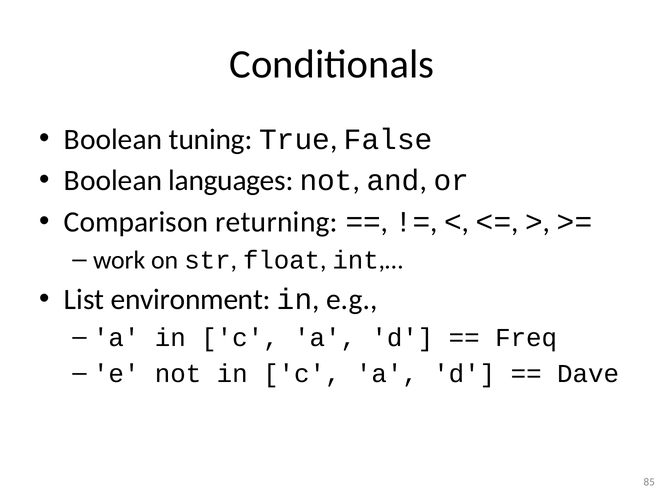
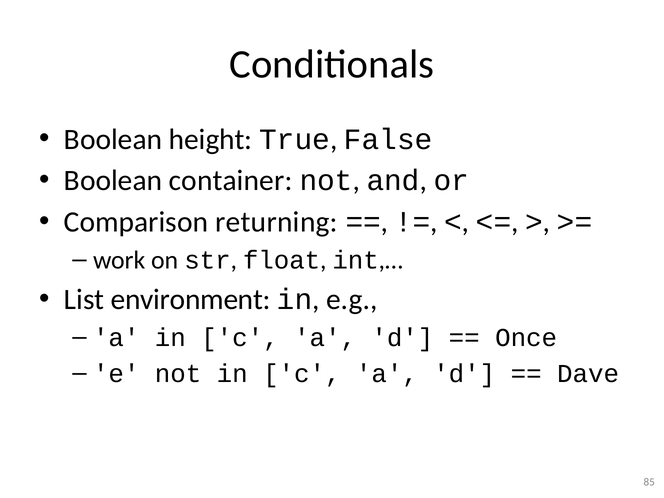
tuning: tuning -> height
languages: languages -> container
Freq: Freq -> Once
